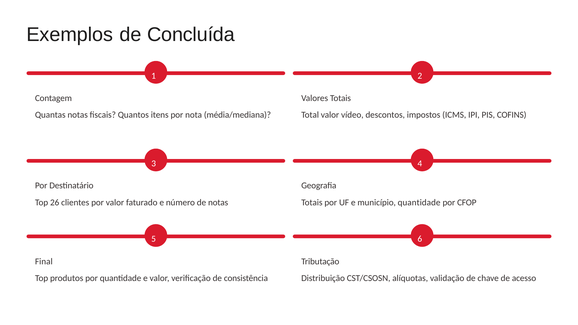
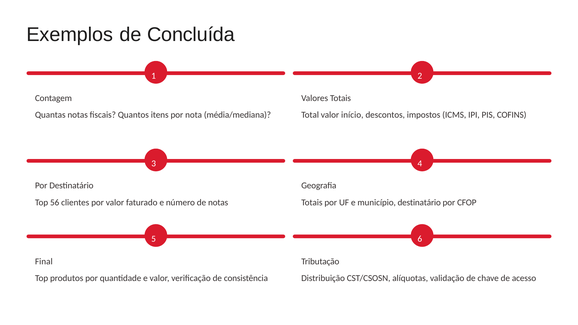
vídeo: vídeo -> início
26: 26 -> 56
município quantidade: quantidade -> destinatário
